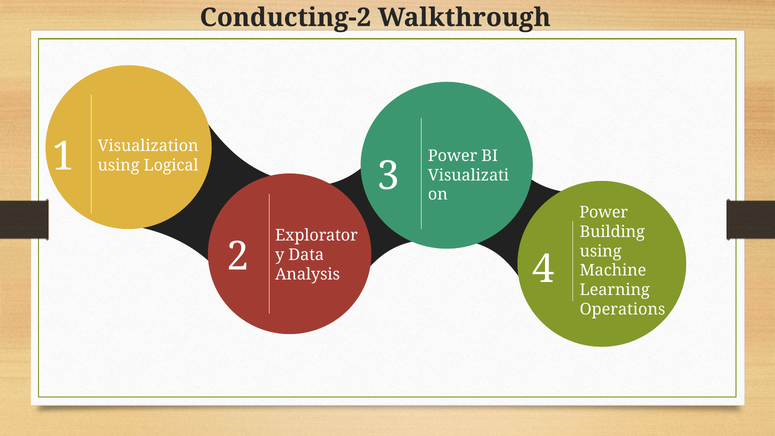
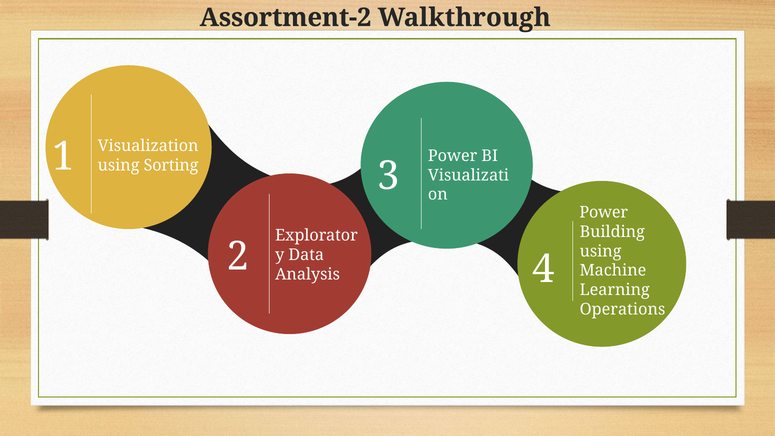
Conducting-2: Conducting-2 -> Assortment-2
Logical: Logical -> Sorting
